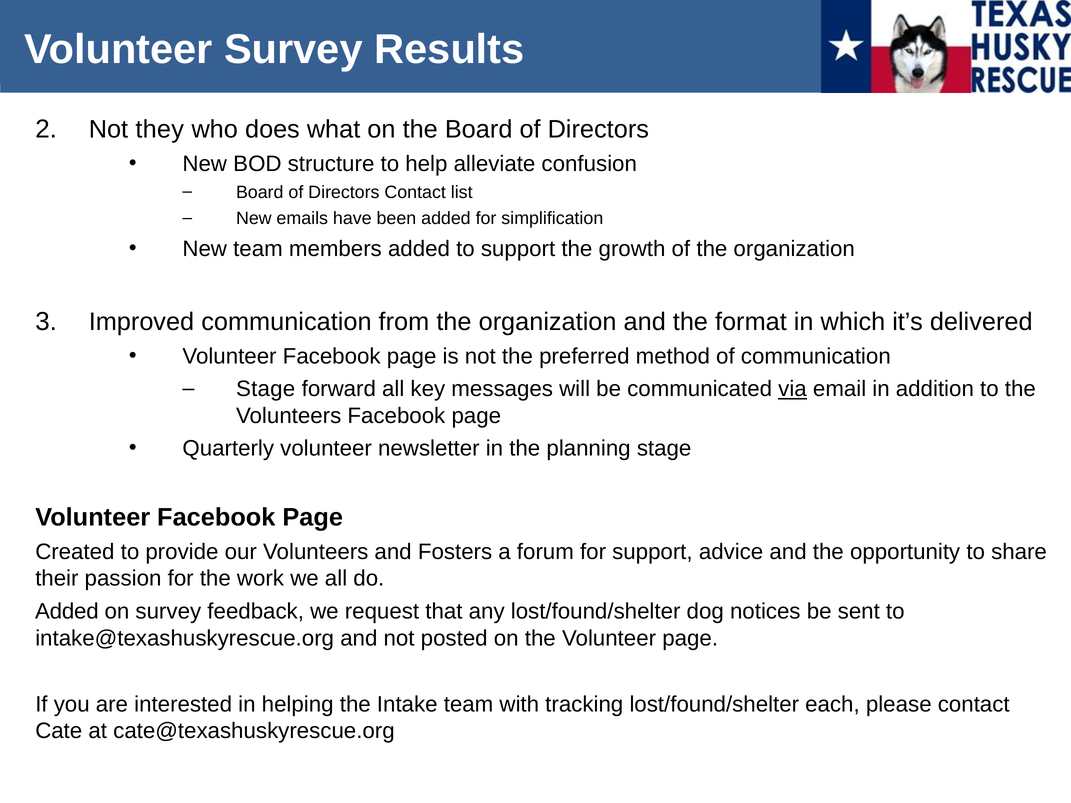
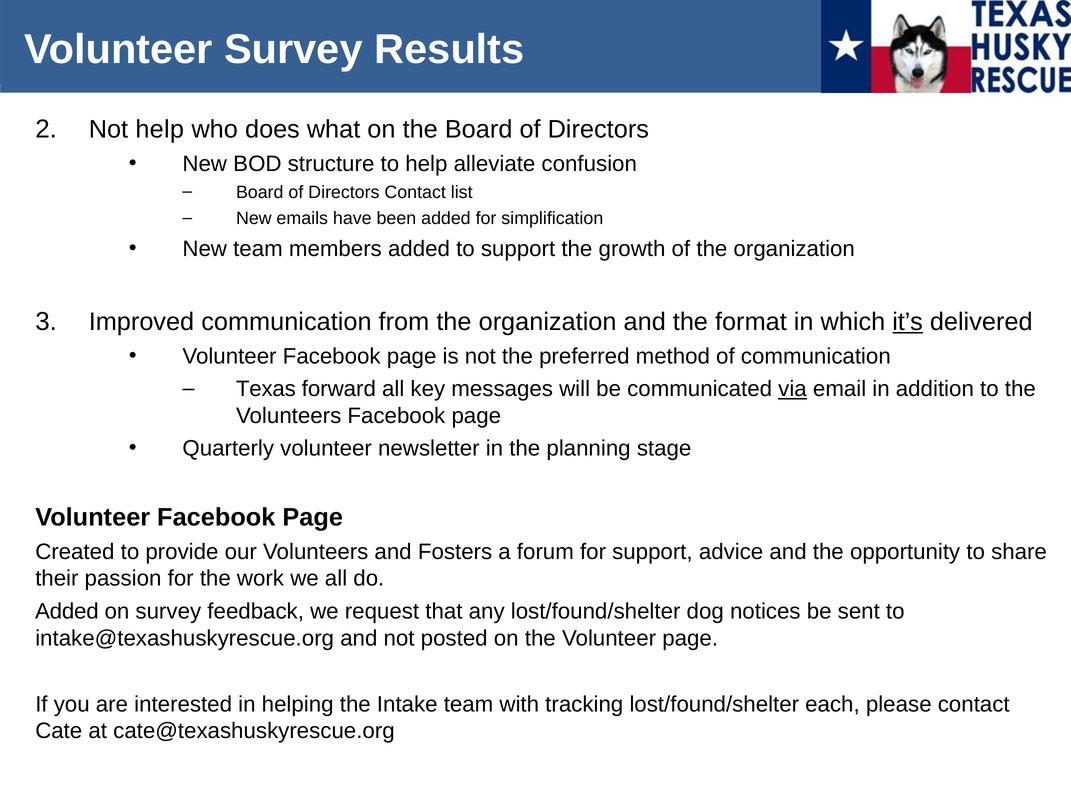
Not they: they -> help
it’s underline: none -> present
Stage at (266, 389): Stage -> Texas
